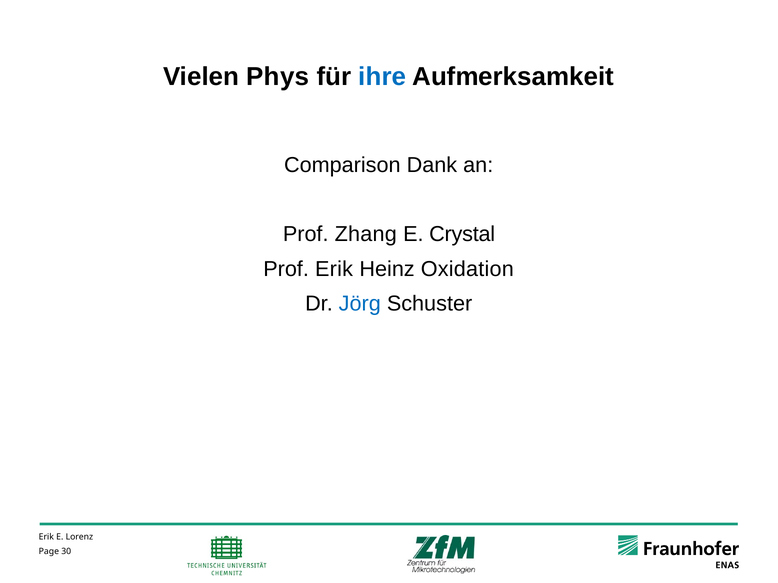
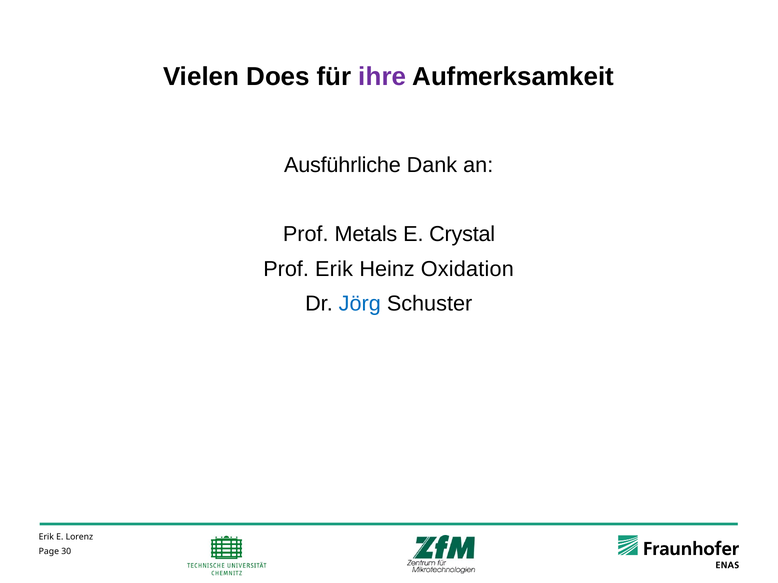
Phys: Phys -> Does
ihre colour: blue -> purple
Comparison: Comparison -> Ausführliche
Zhang: Zhang -> Metals
